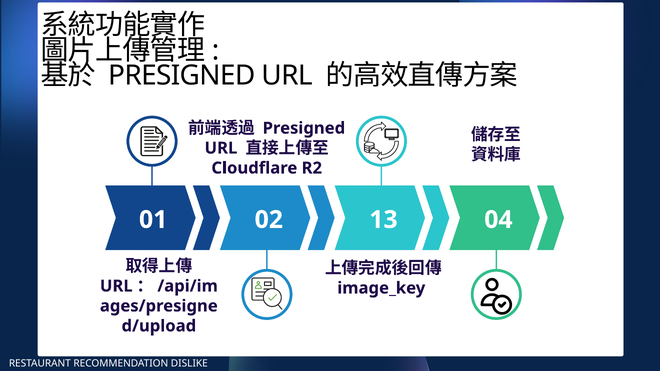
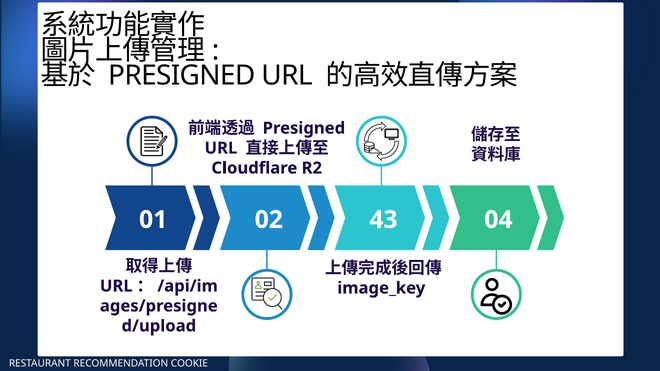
13: 13 -> 43
DISLIKE: DISLIKE -> COOKIE
